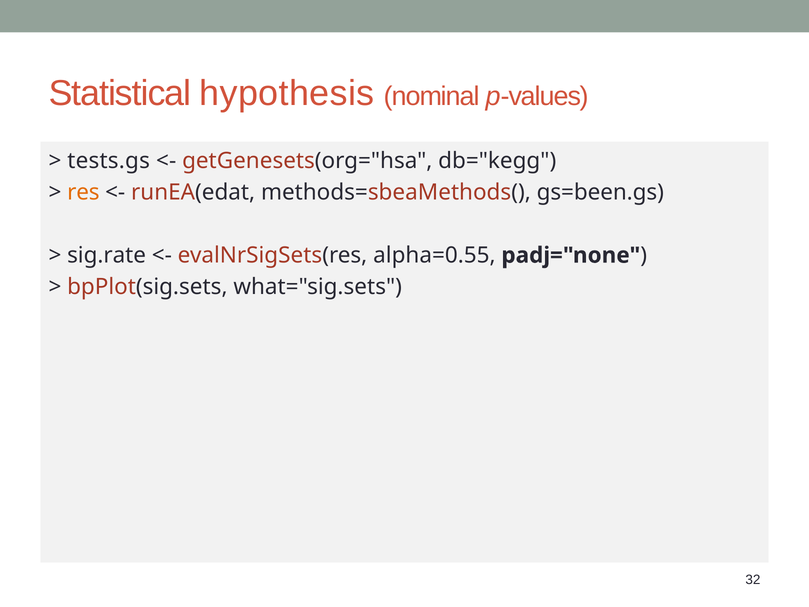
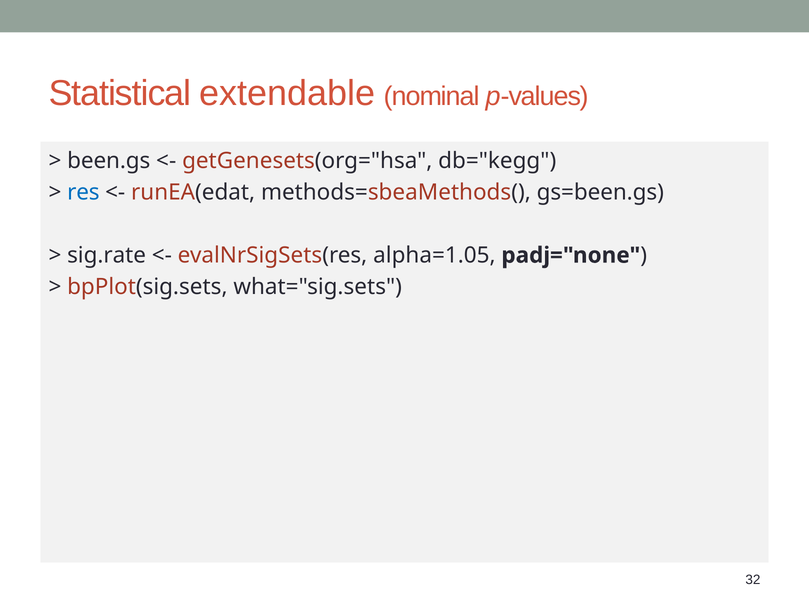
hypothesis: hypothesis -> extendable
tests.gs: tests.gs -> been.gs
res colour: orange -> blue
alpha=0.55: alpha=0.55 -> alpha=1.05
